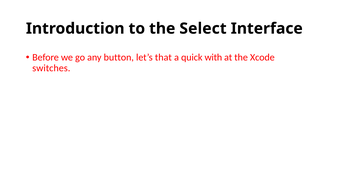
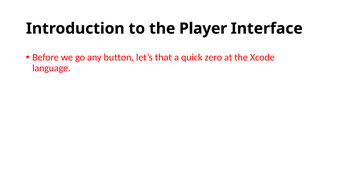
Select: Select -> Player
with: with -> zero
switches: switches -> language
